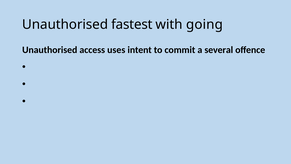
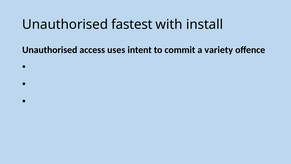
going: going -> install
several: several -> variety
